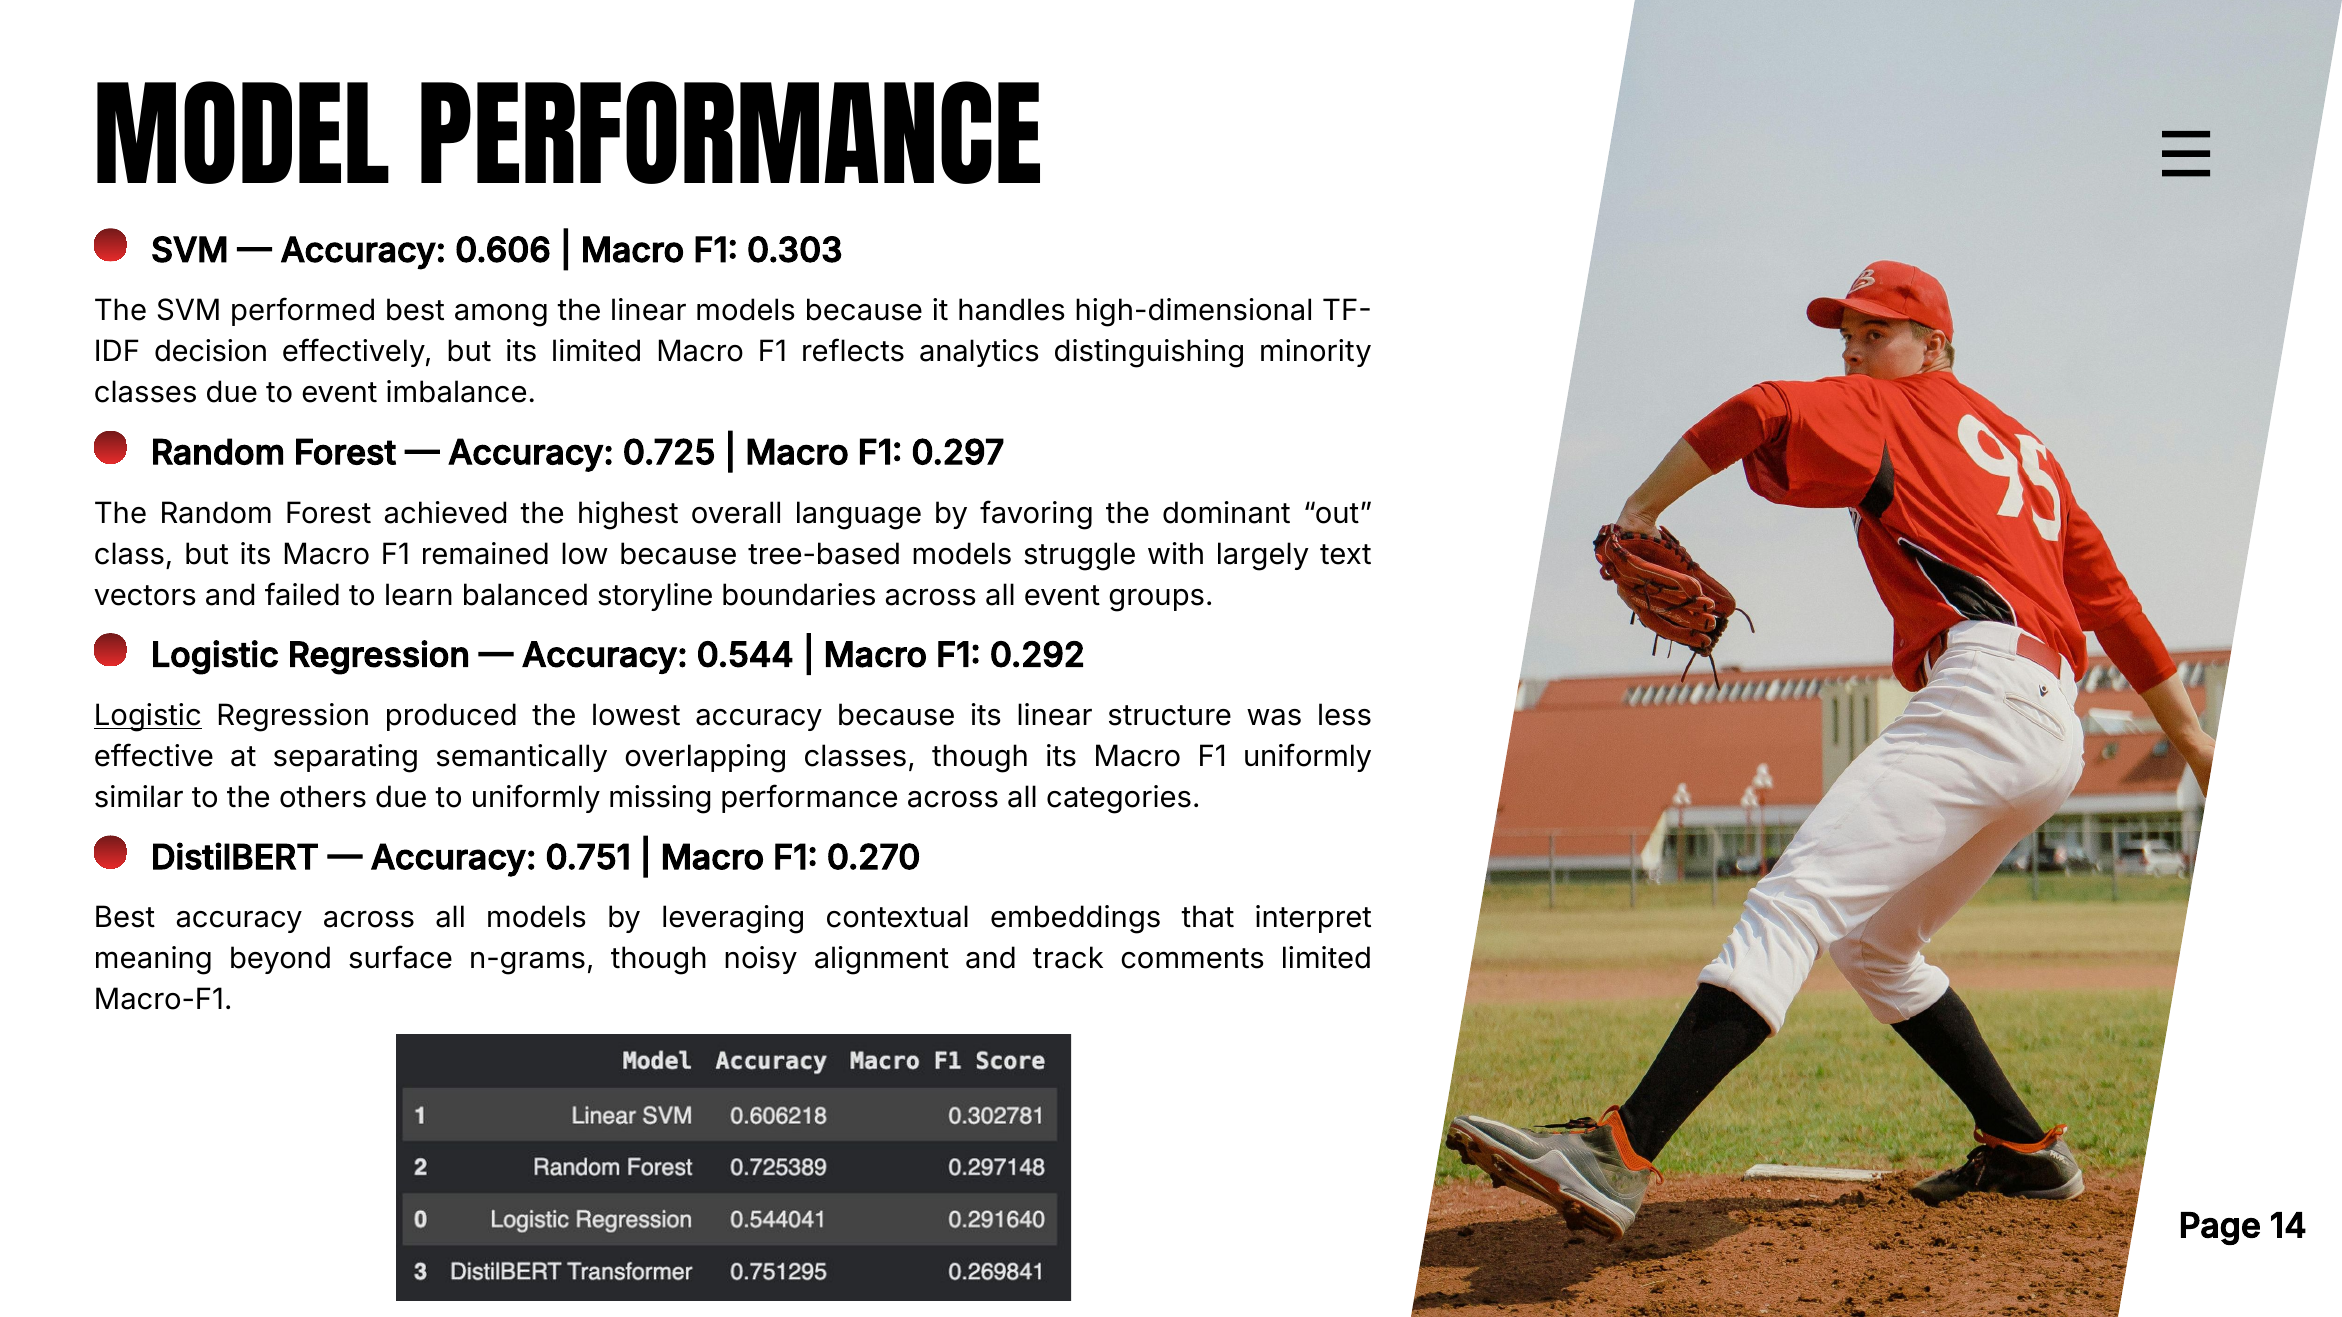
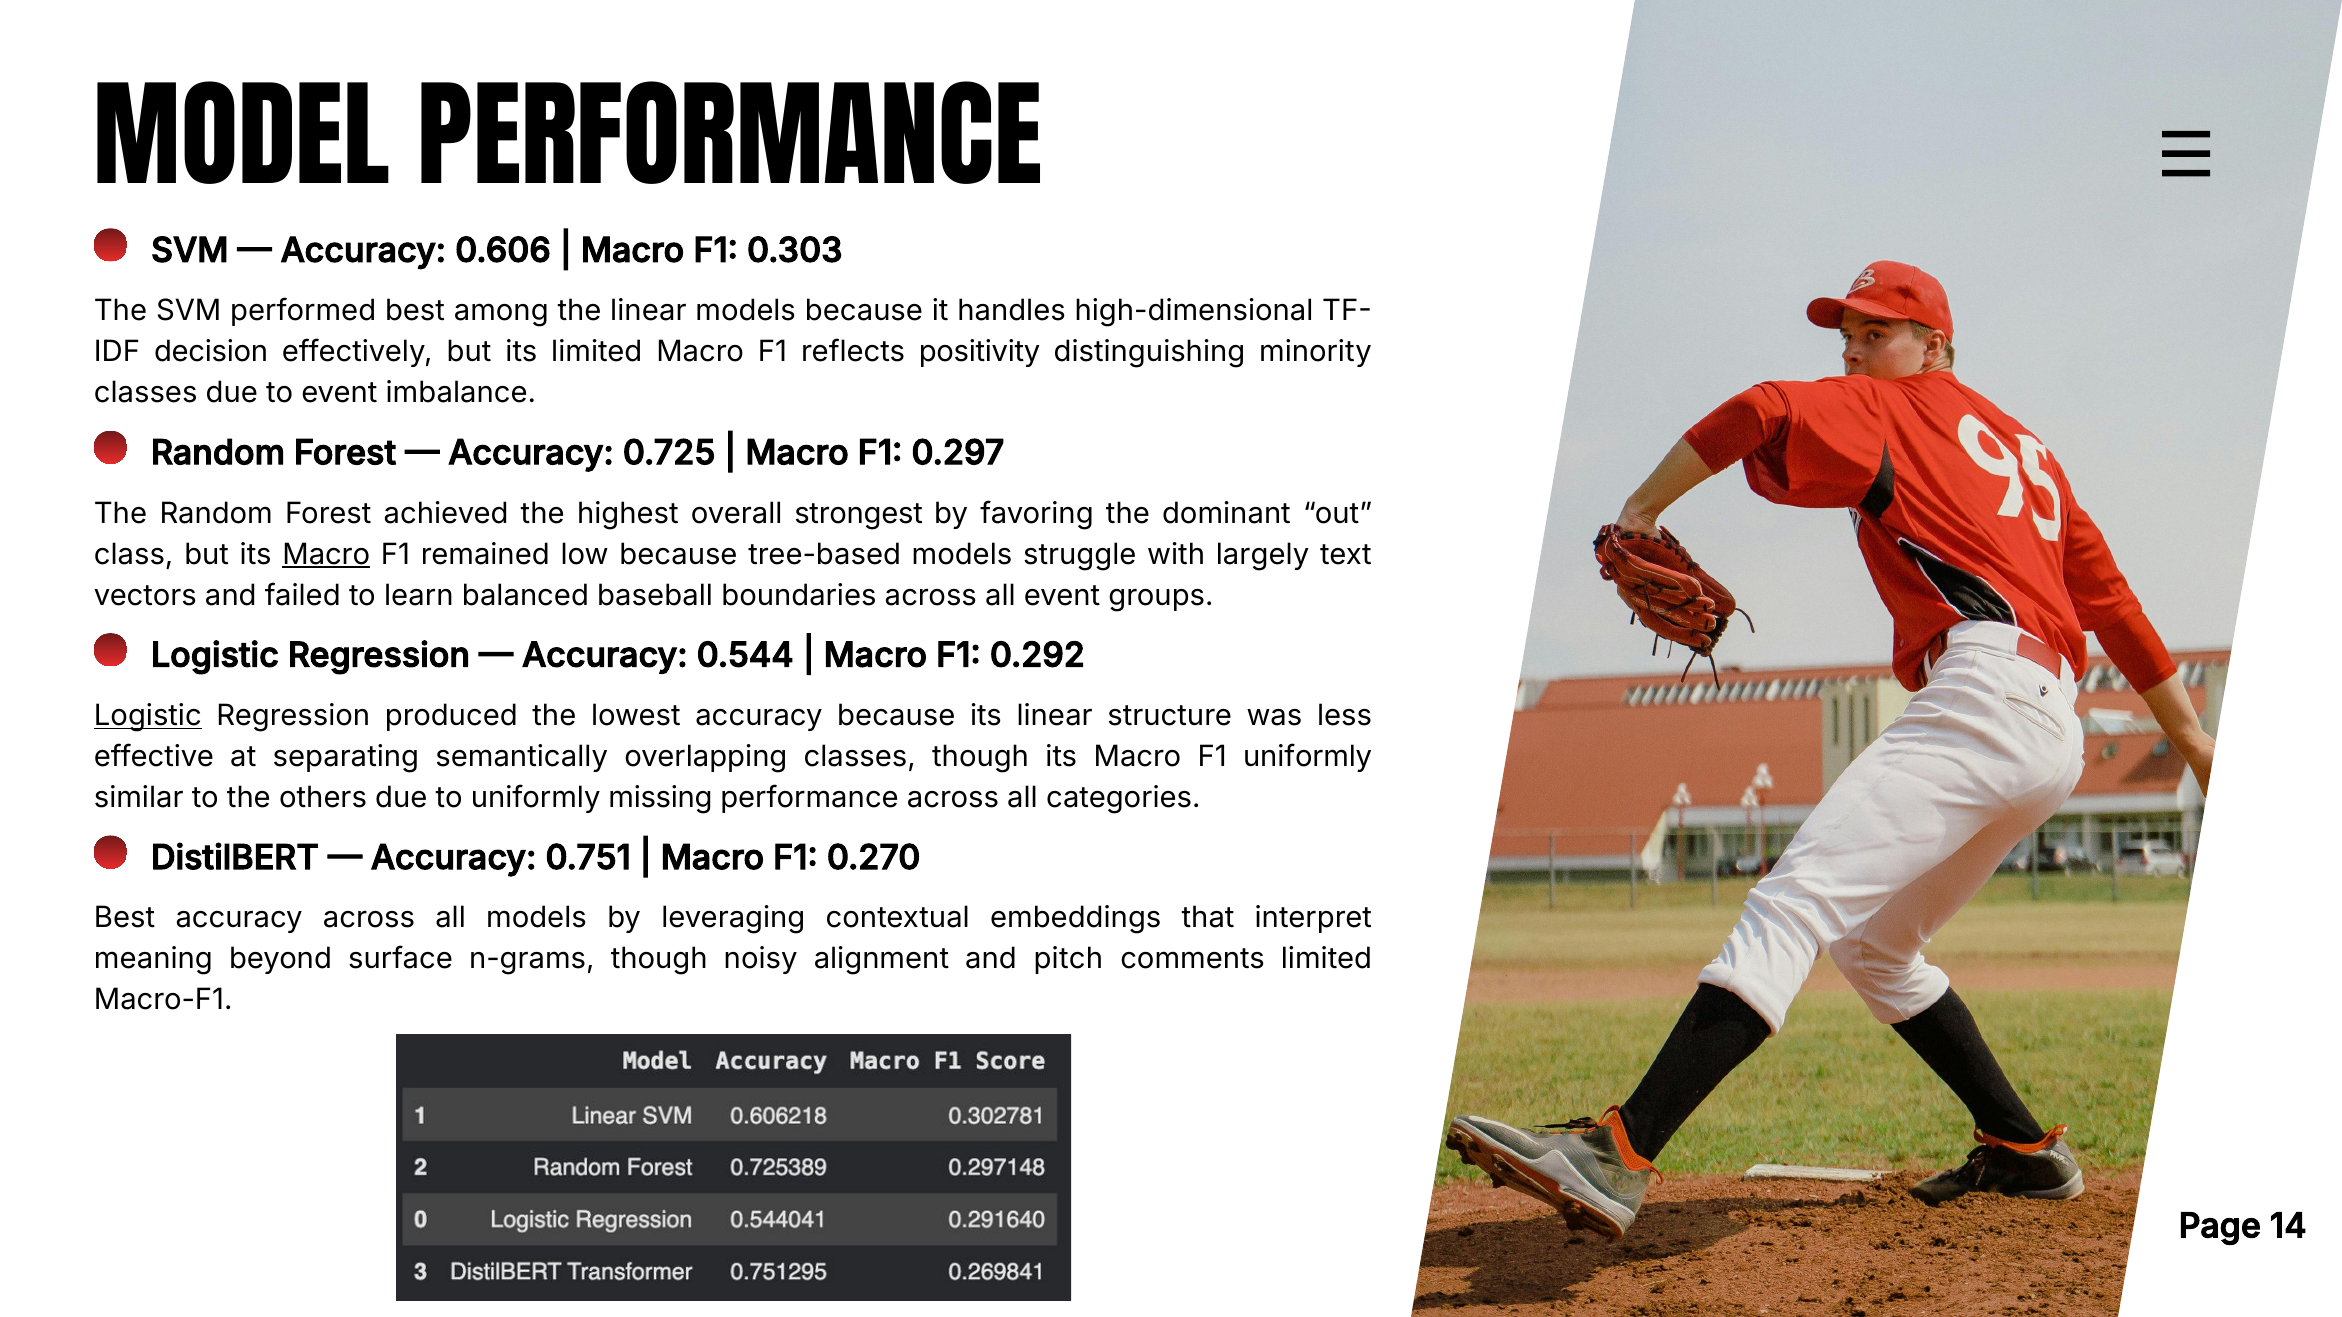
analytics: analytics -> positivity
language: language -> strongest
Macro at (326, 555) underline: none -> present
storyline: storyline -> baseball
track: track -> pitch
